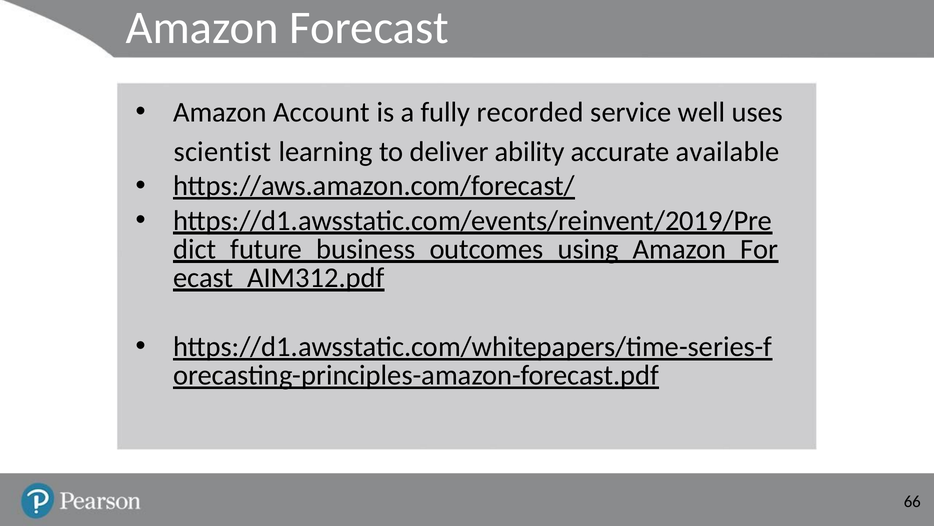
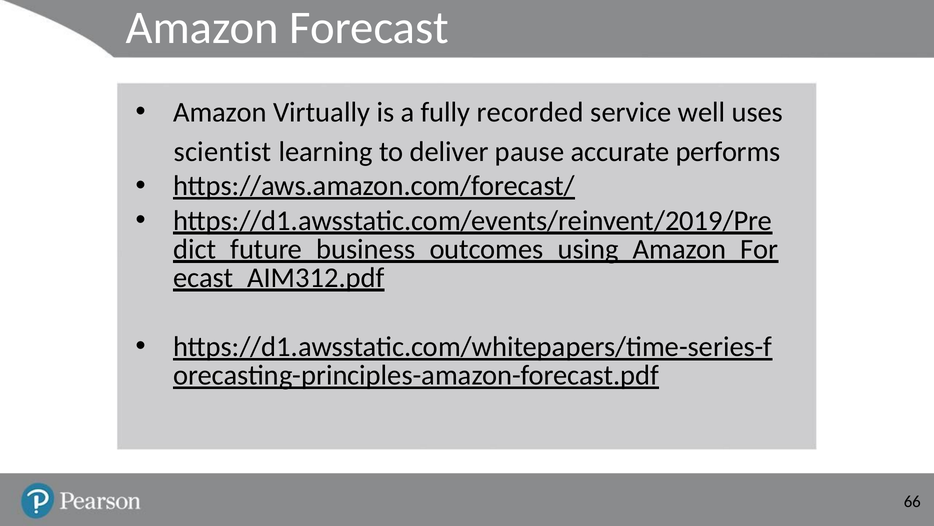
Account: Account -> Virtually
ability: ability -> pause
available: available -> performs
